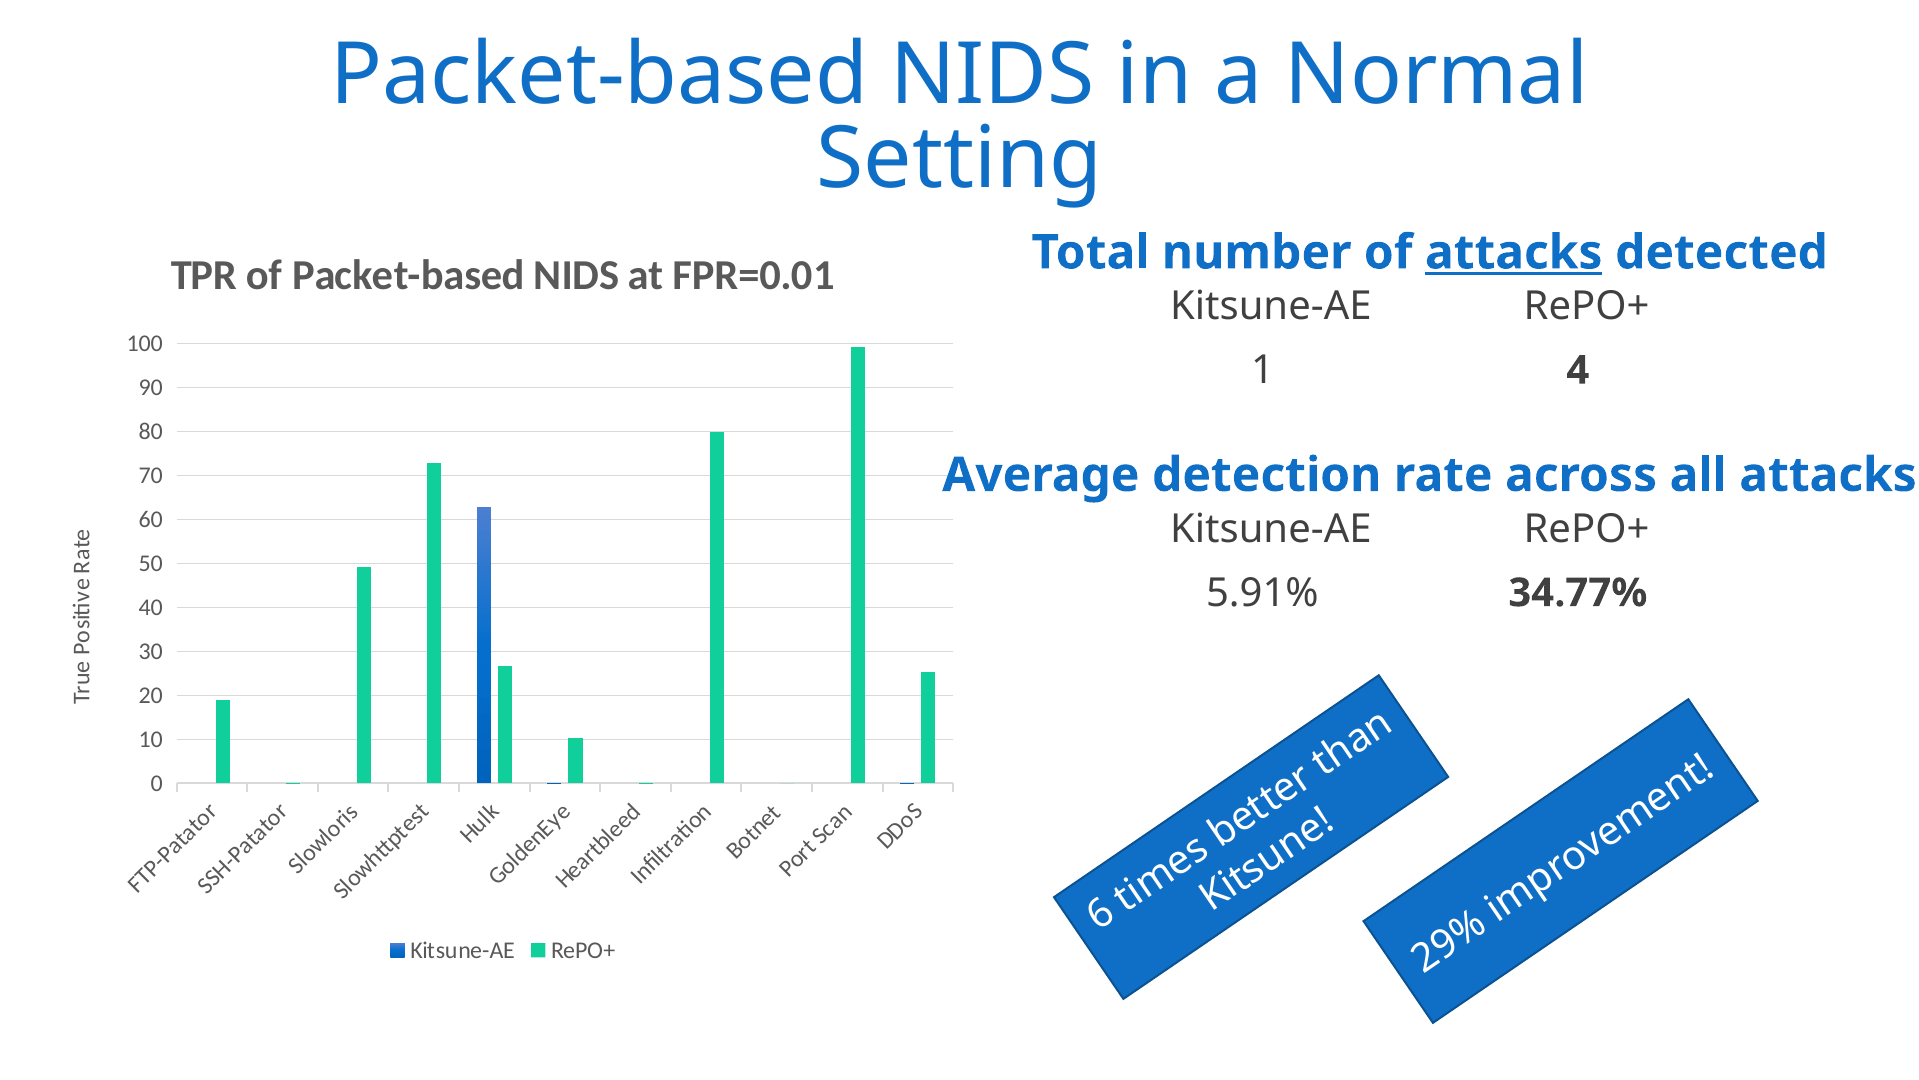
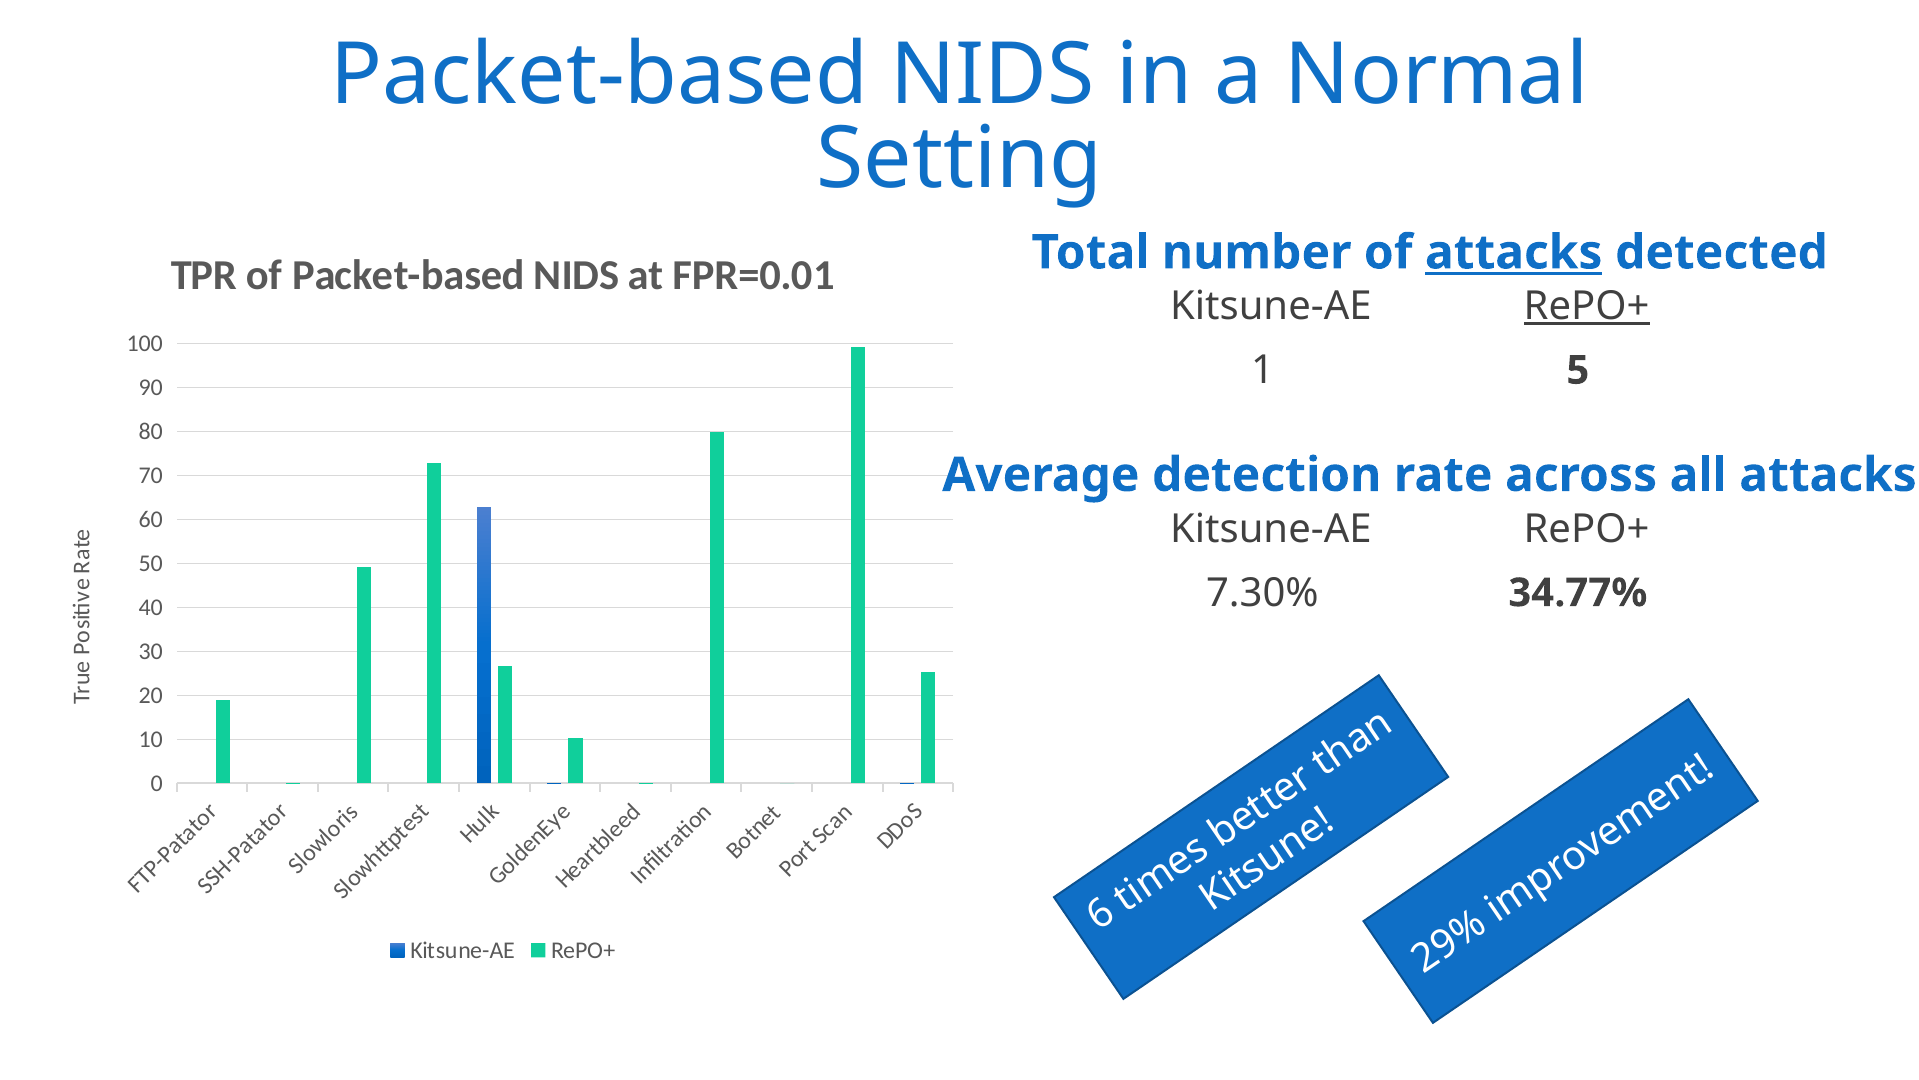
RePO+ at (1587, 306) underline: none -> present
4: 4 -> 5
5.91%: 5.91% -> 7.30%
